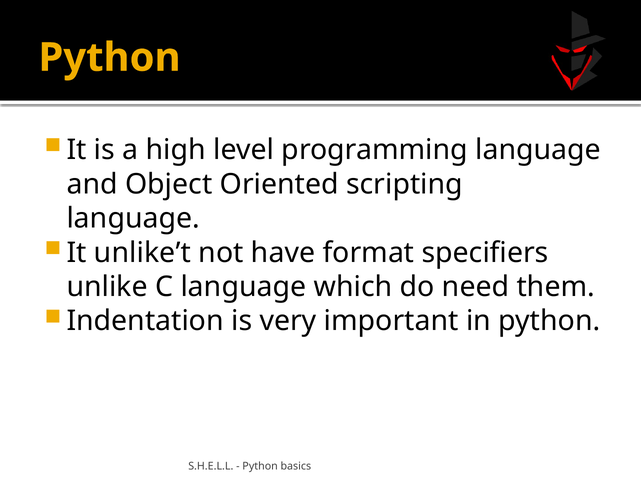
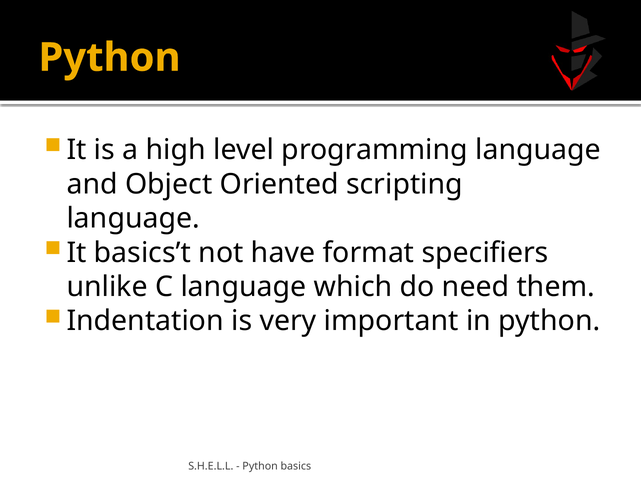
unlike’t: unlike’t -> basics’t
